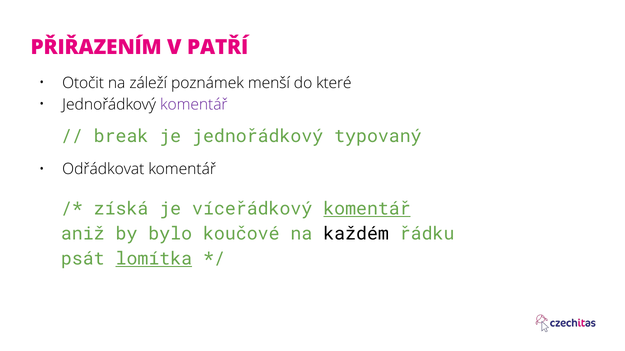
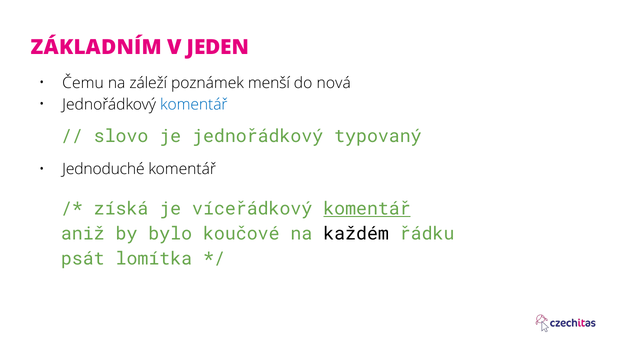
PŘIŘAZENÍM: PŘIŘAZENÍM -> ZÁKLADNÍM
PATŘÍ: PATŘÍ -> JEDEN
Otočit: Otočit -> Čemu
které: které -> nová
komentář at (194, 105) colour: purple -> blue
break: break -> slovo
Odřádkovat: Odřádkovat -> Jednoduché
lomítka underline: present -> none
